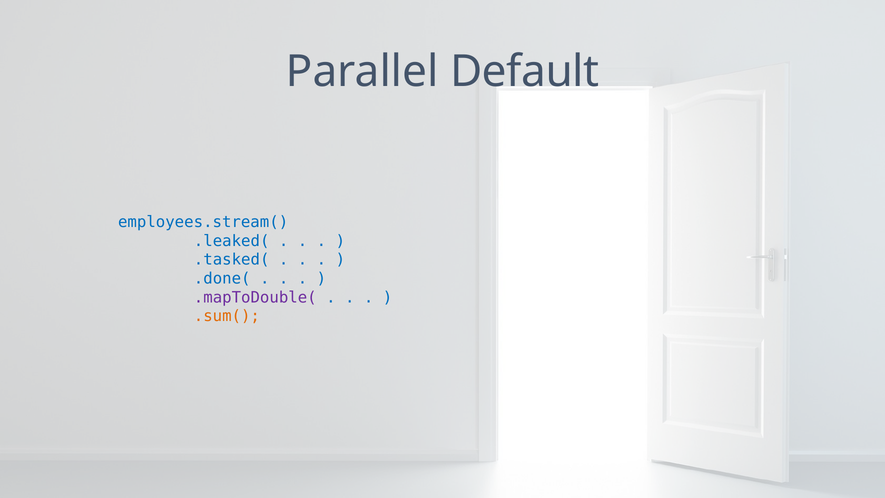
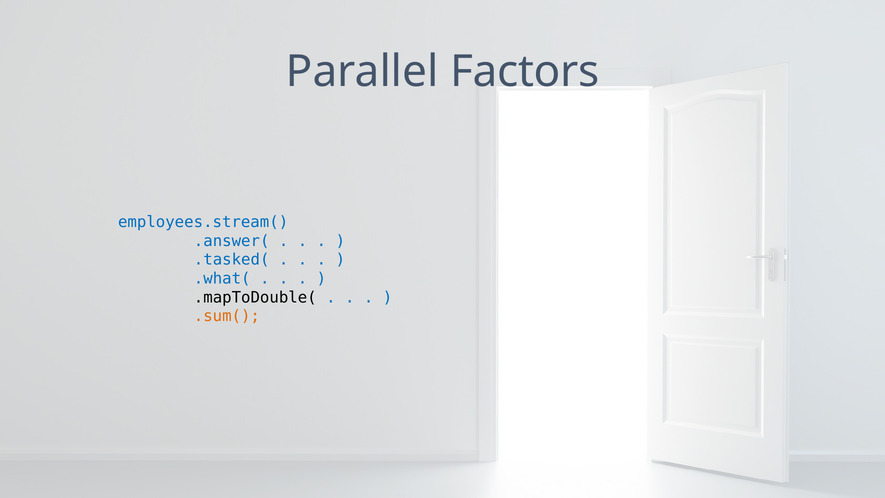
Default: Default -> Factors
.leaked(: .leaked( -> .answer(
.done(: .done( -> .what(
.mapToDouble( colour: purple -> black
